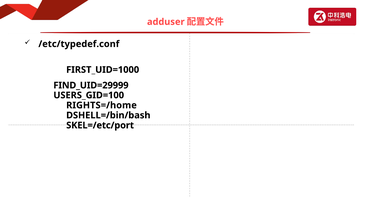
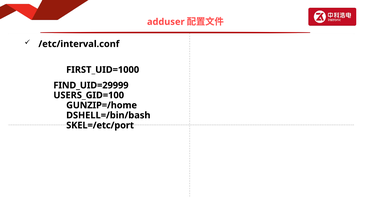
/etc/typedef.conf: /etc/typedef.conf -> /etc/interval.conf
RIGHTS=/home: RIGHTS=/home -> GUNZIP=/home
